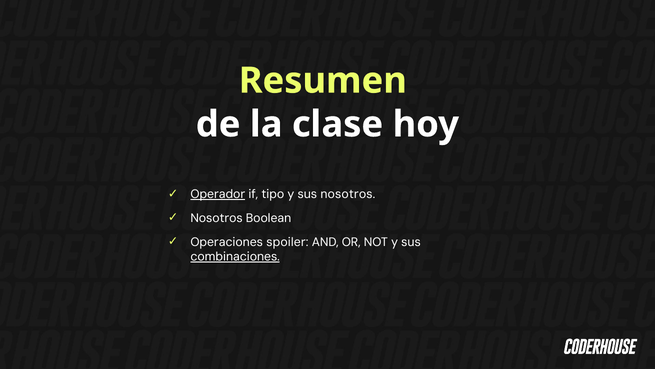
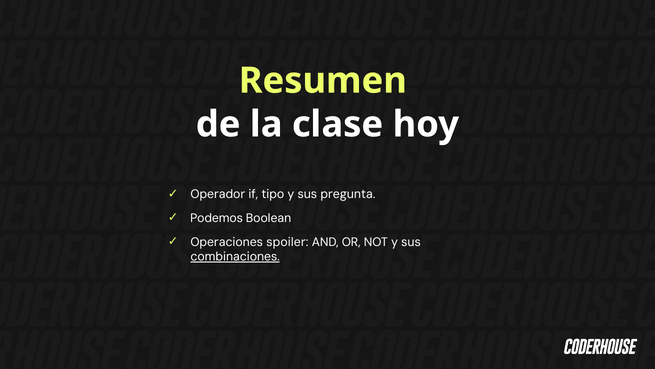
Operador underline: present -> none
sus nosotros: nosotros -> pregunta
Nosotros at (217, 218): Nosotros -> Podemos
